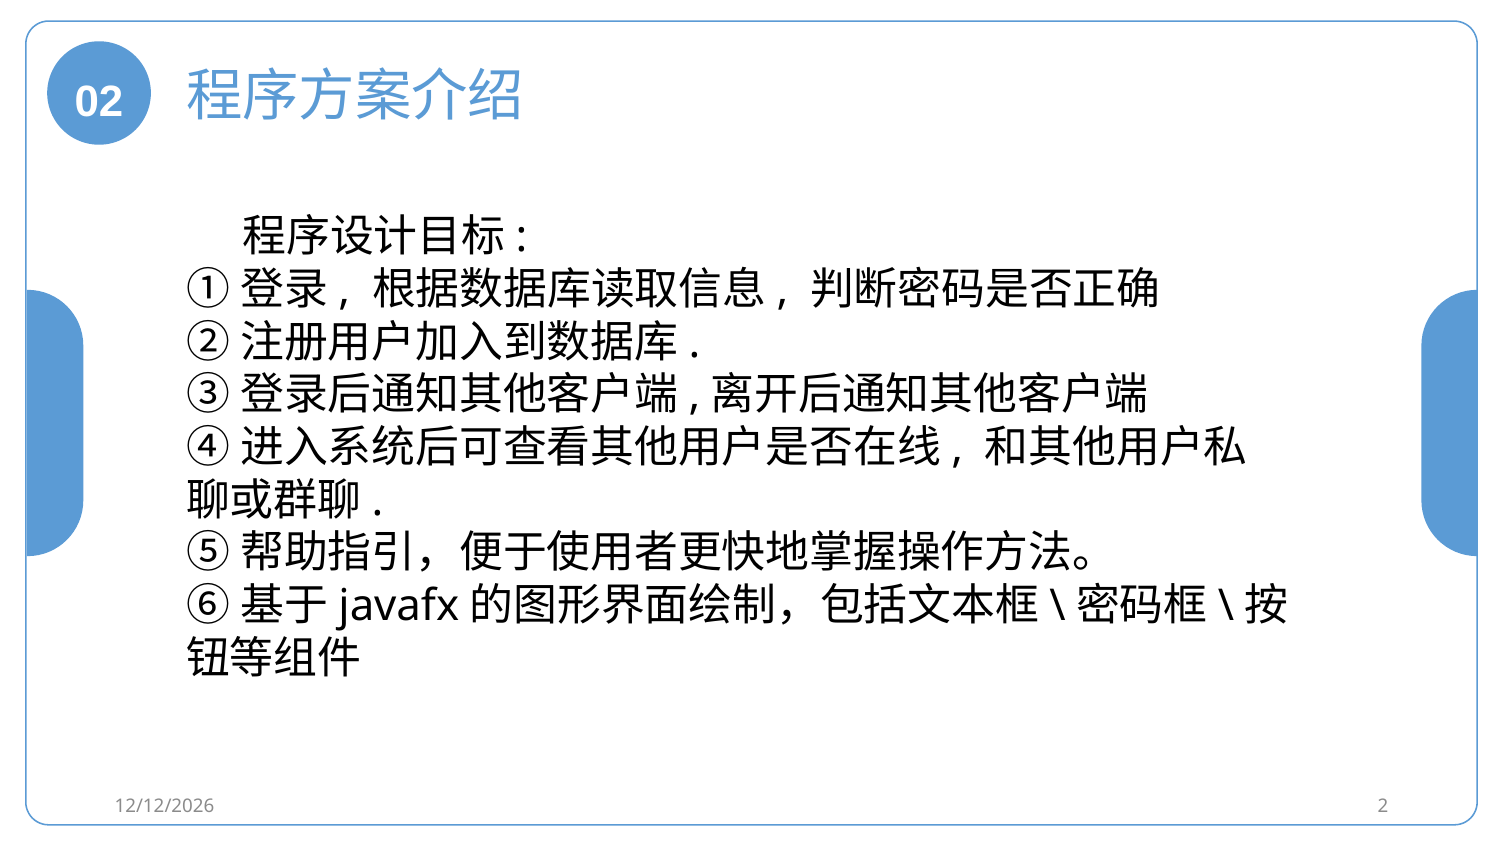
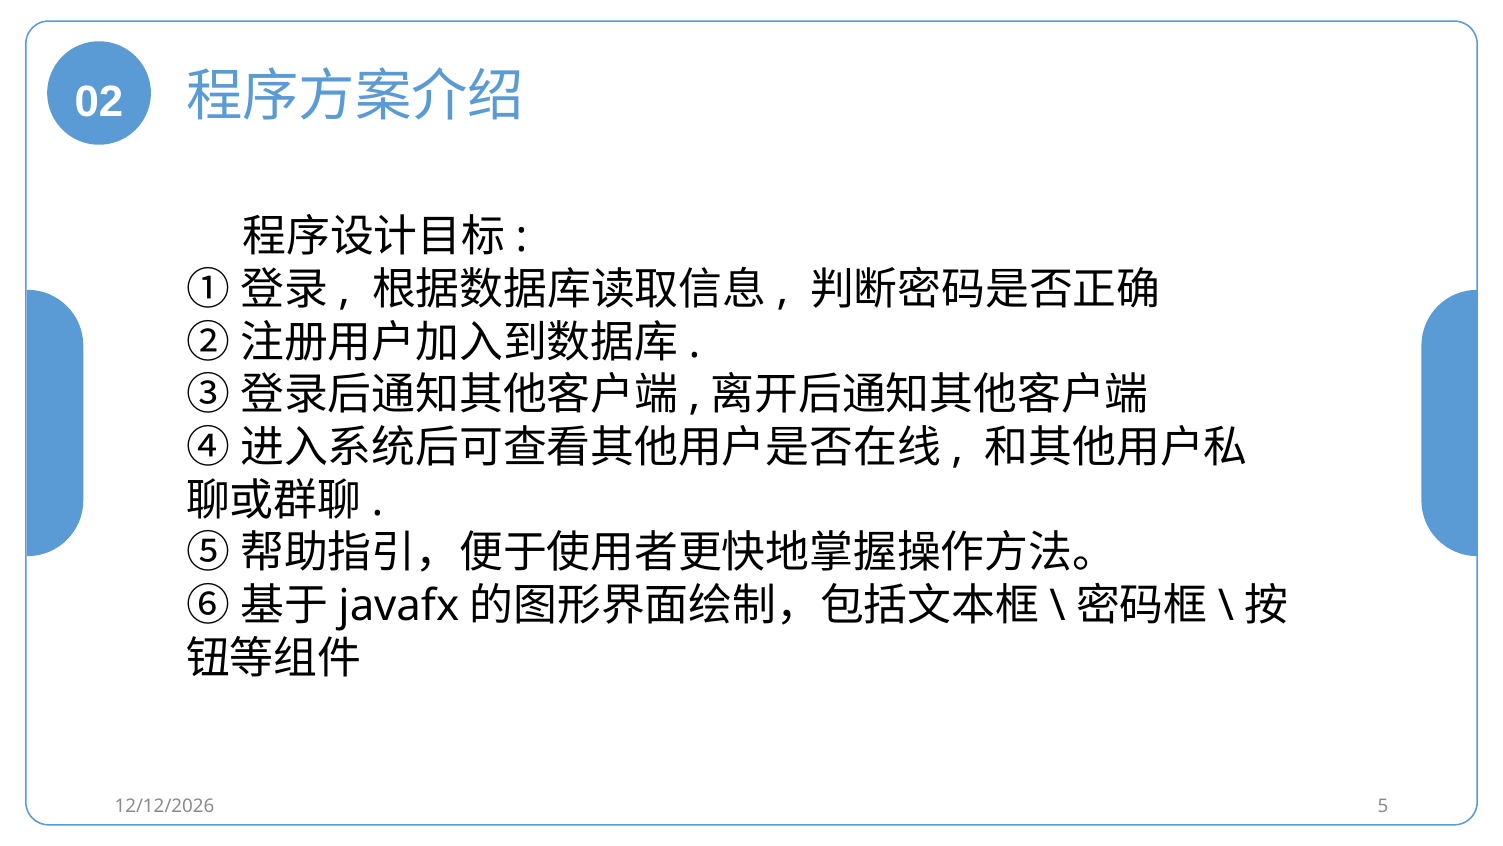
2: 2 -> 5
